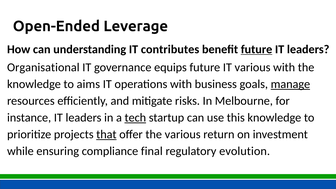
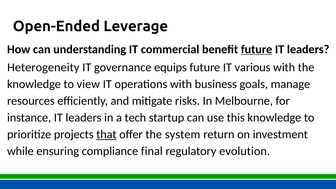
contributes: contributes -> commercial
Organisational: Organisational -> Heterogeneity
aims: aims -> view
manage underline: present -> none
tech underline: present -> none
the various: various -> system
